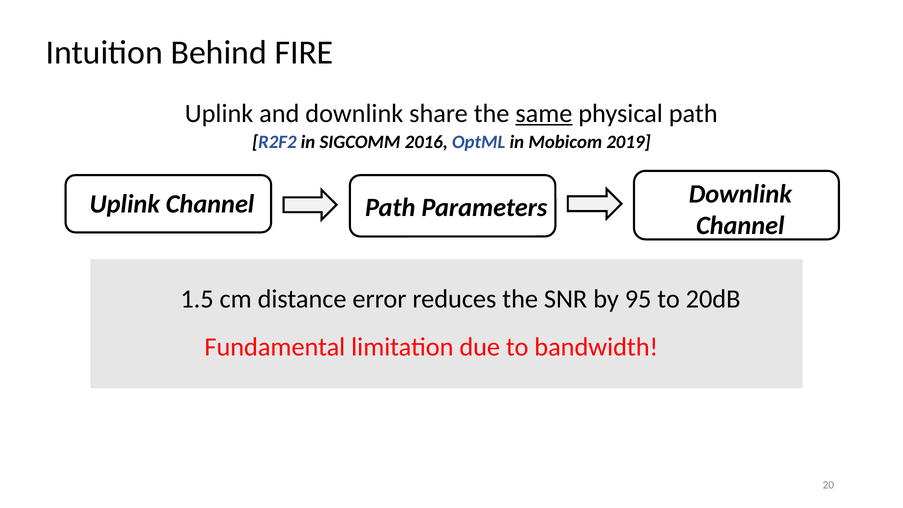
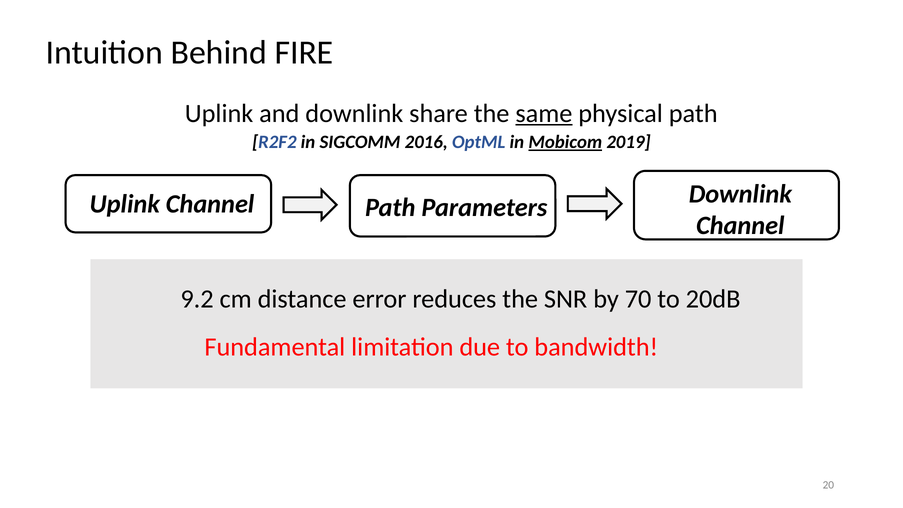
Mobicom underline: none -> present
1.5: 1.5 -> 9.2
95: 95 -> 70
